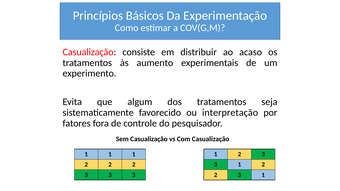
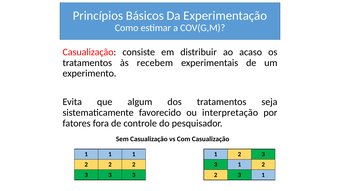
aumento: aumento -> recebem
